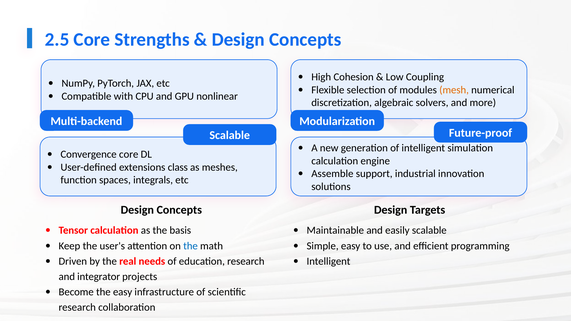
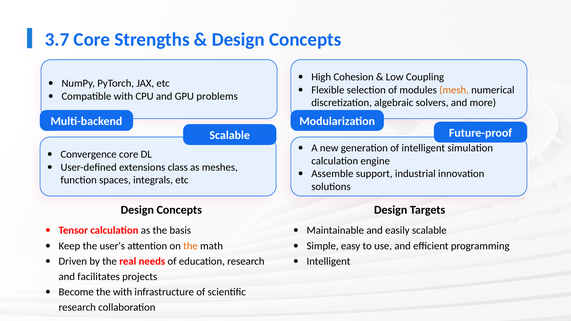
2.5: 2.5 -> 3.7
nonlinear: nonlinear -> problems
the at (191, 246) colour: blue -> orange
integrator: integrator -> facilitates
the easy: easy -> with
